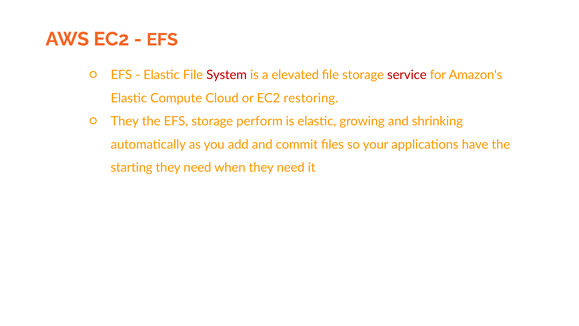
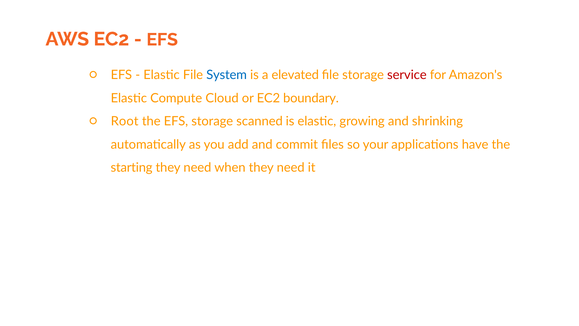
System colour: red -> blue
restoring: restoring -> boundary
They at (125, 121): They -> Root
perform: perform -> scanned
